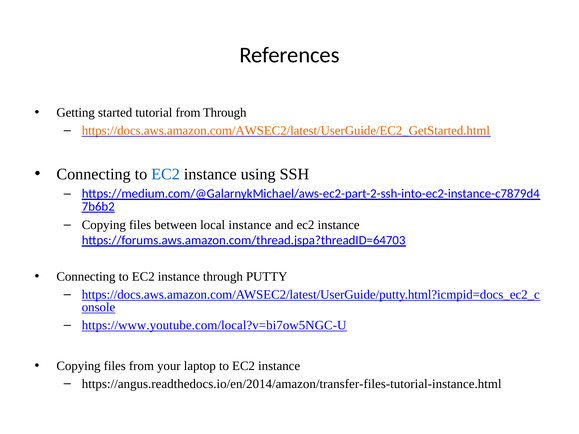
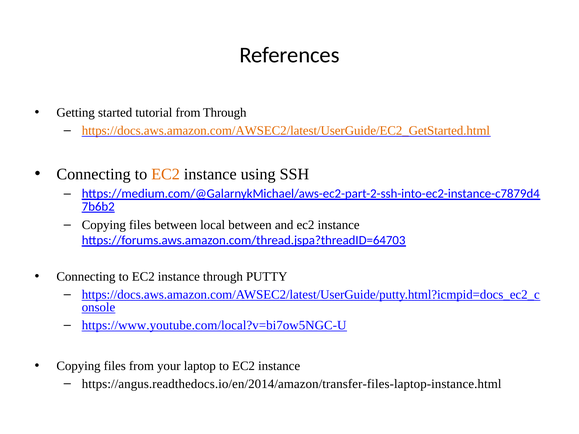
EC2 at (166, 174) colour: blue -> orange
local instance: instance -> between
https://angus.readthedocs.io/en/2014/amazon/transfer-files-tutorial-instance.html: https://angus.readthedocs.io/en/2014/amazon/transfer-files-tutorial-instance.html -> https://angus.readthedocs.io/en/2014/amazon/transfer-files-laptop-instance.html
